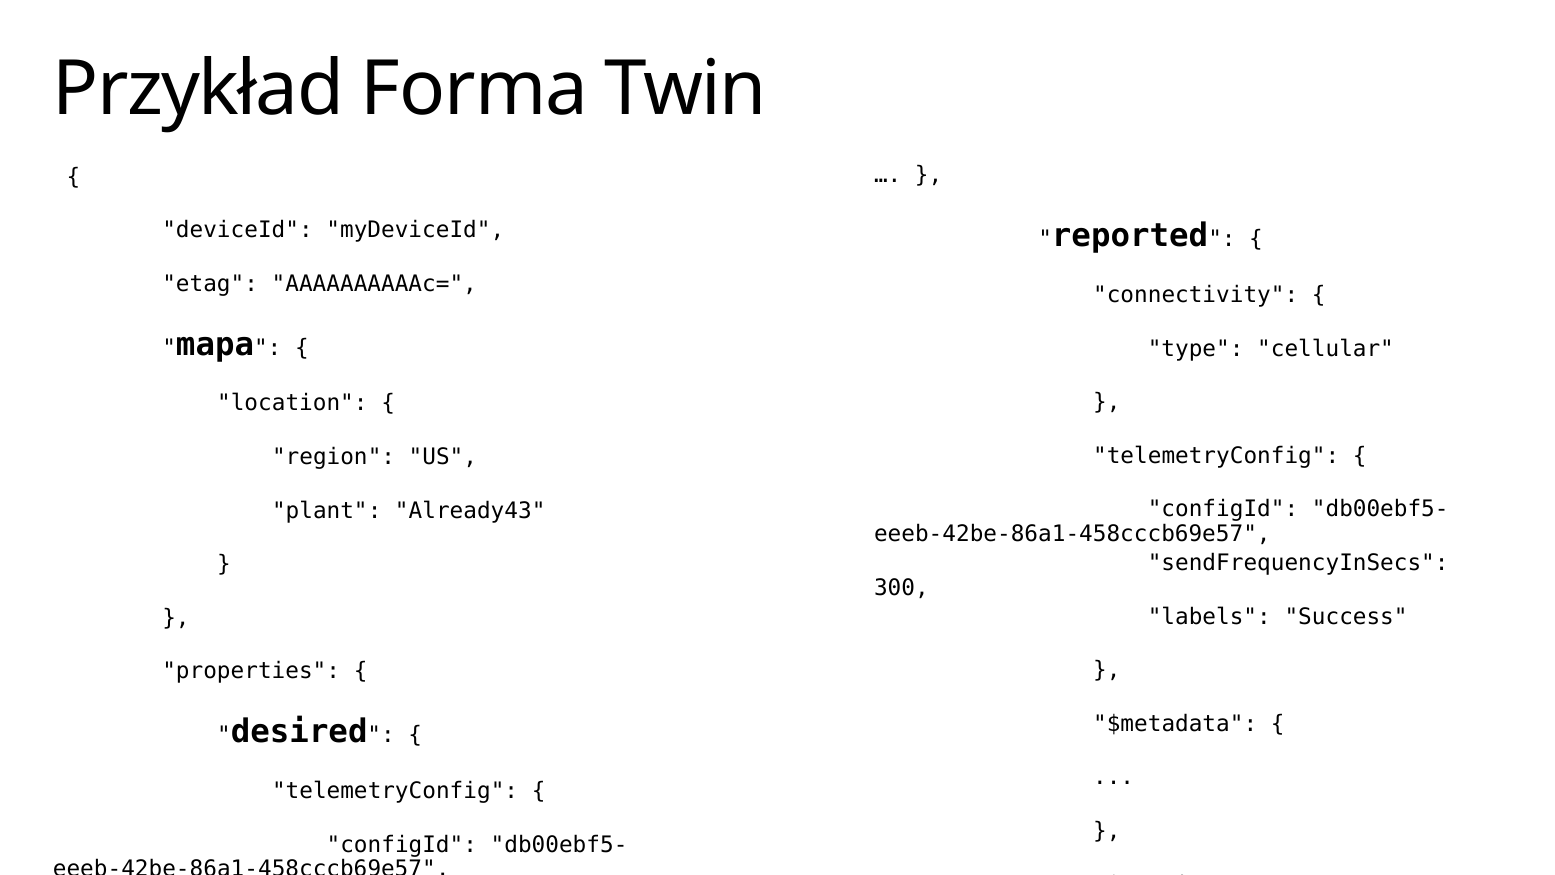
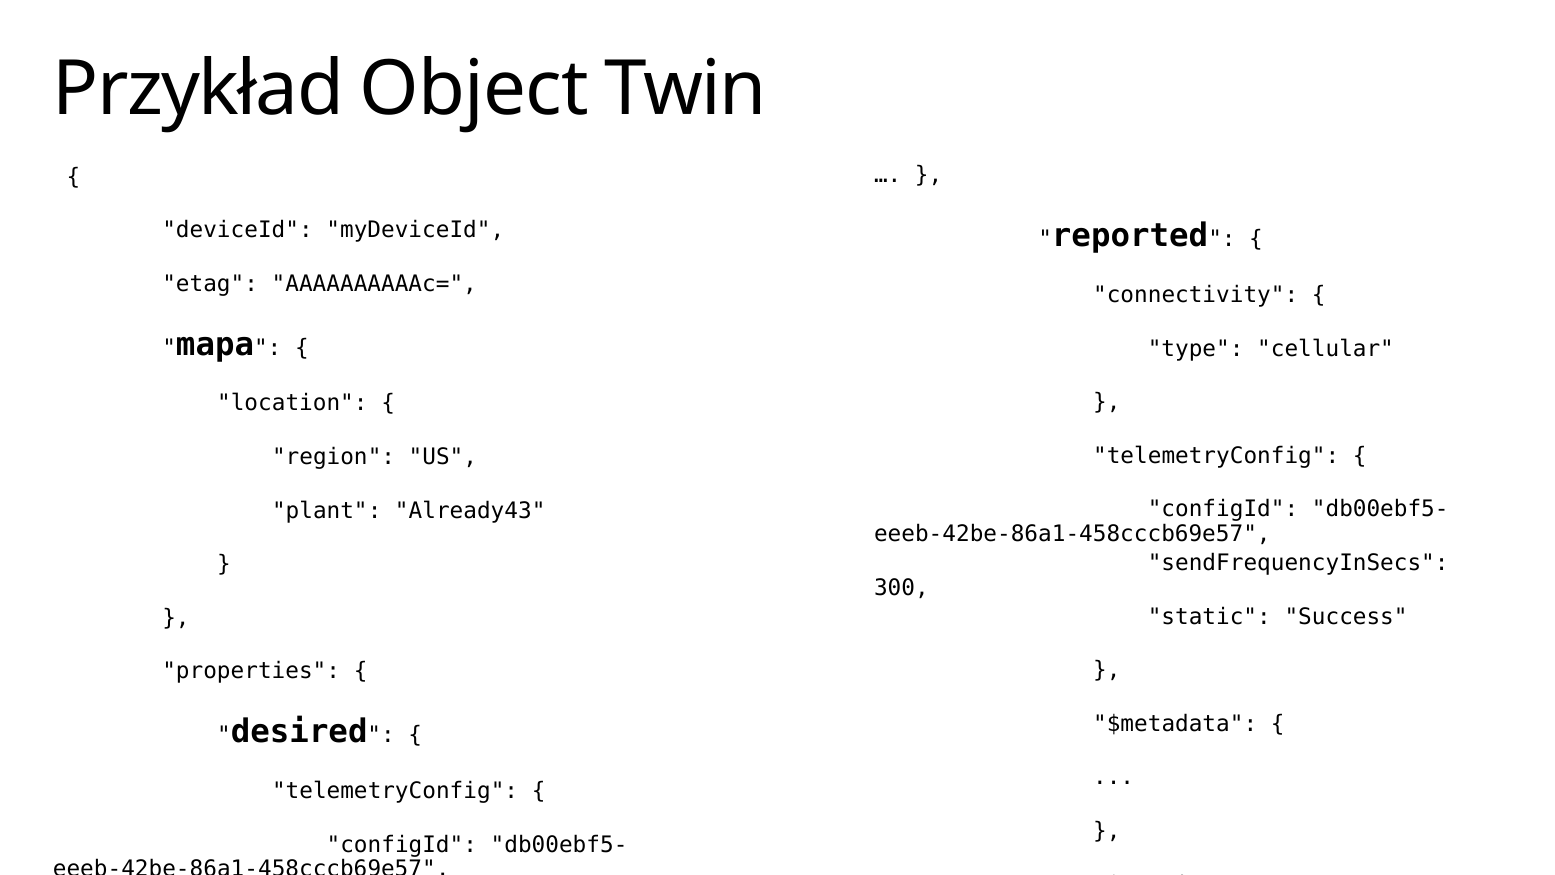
Forma: Forma -> Object
labels: labels -> static
